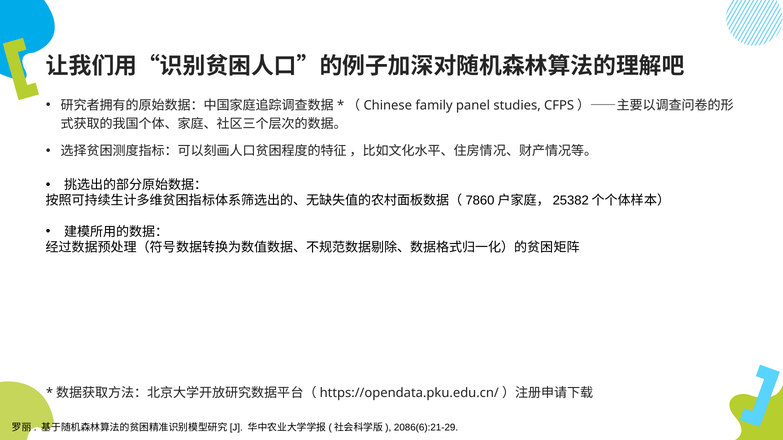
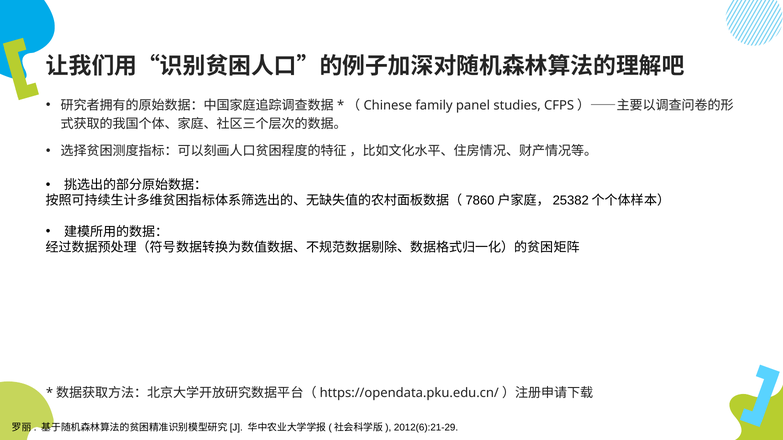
2086(6):21-29: 2086(6):21-29 -> 2012(6):21-29
